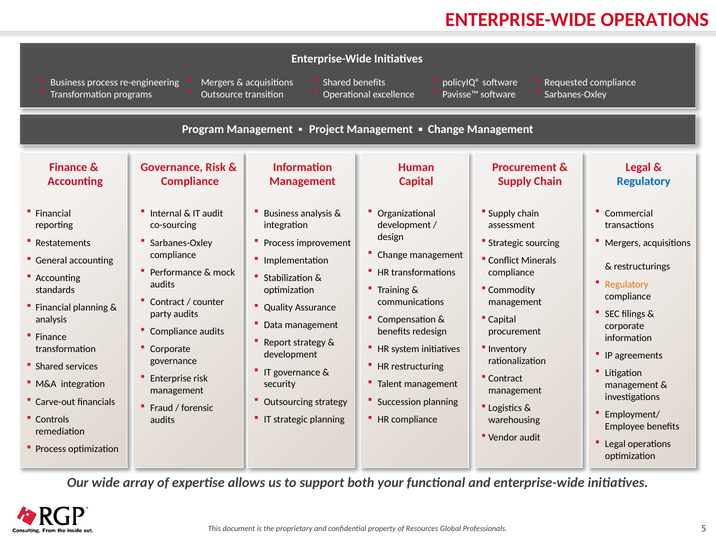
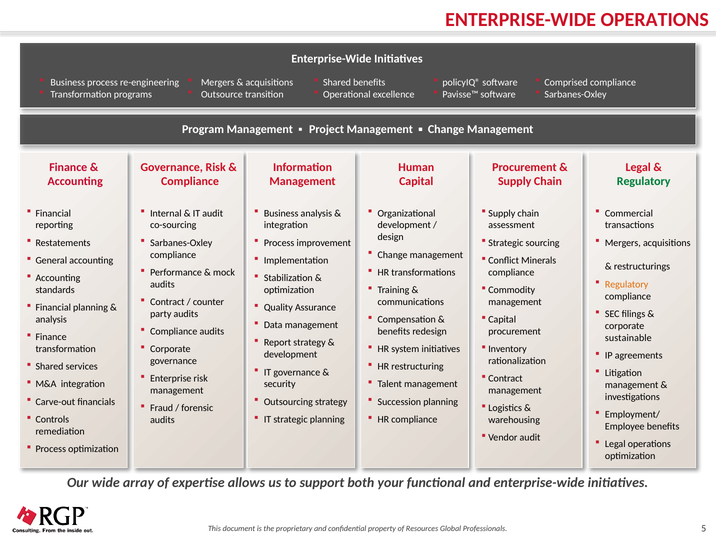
Requested: Requested -> Comprised
Regulatory at (644, 181) colour: blue -> green
information at (628, 338): information -> sustainable
